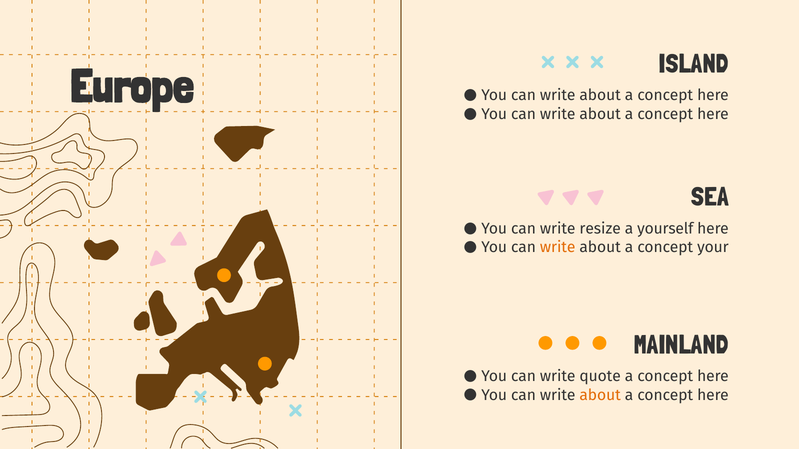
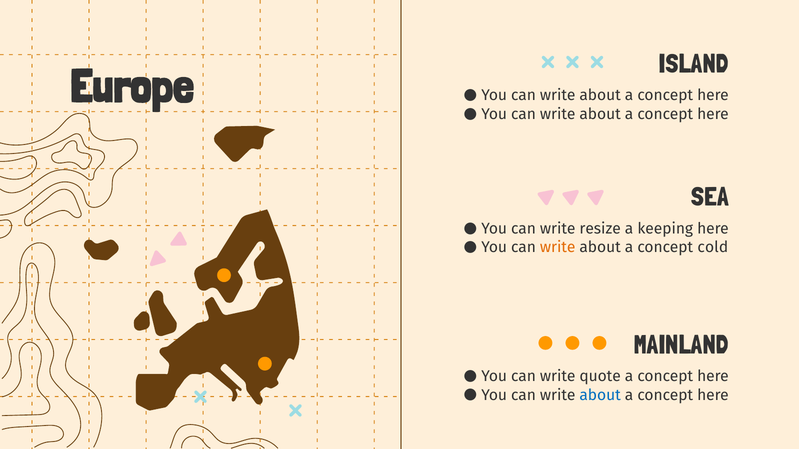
yourself: yourself -> keeping
your: your -> cold
about at (600, 395) colour: orange -> blue
